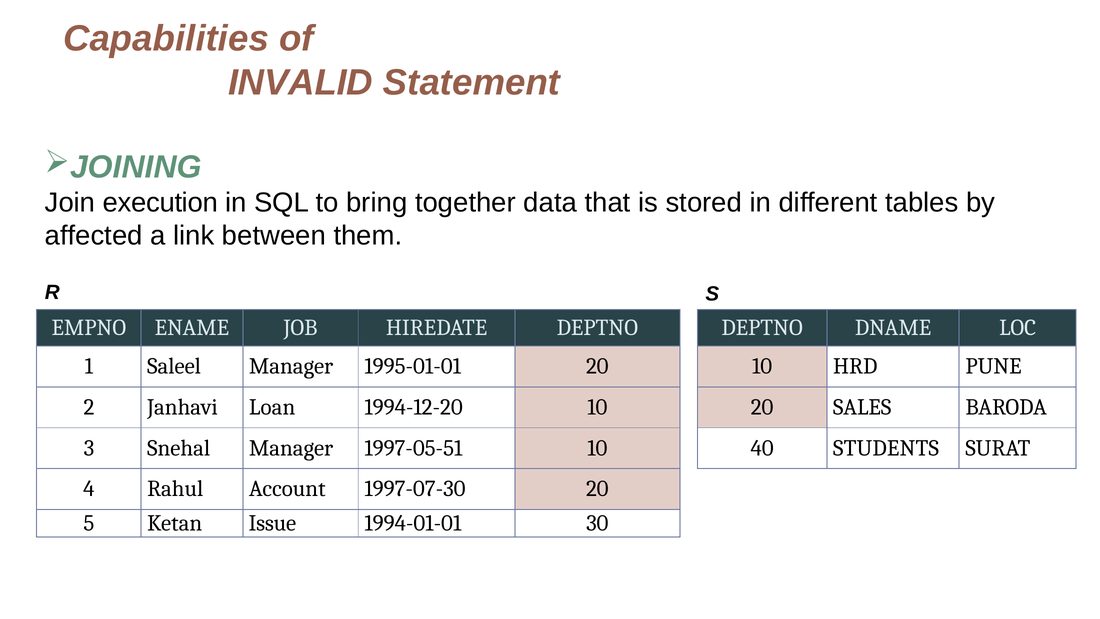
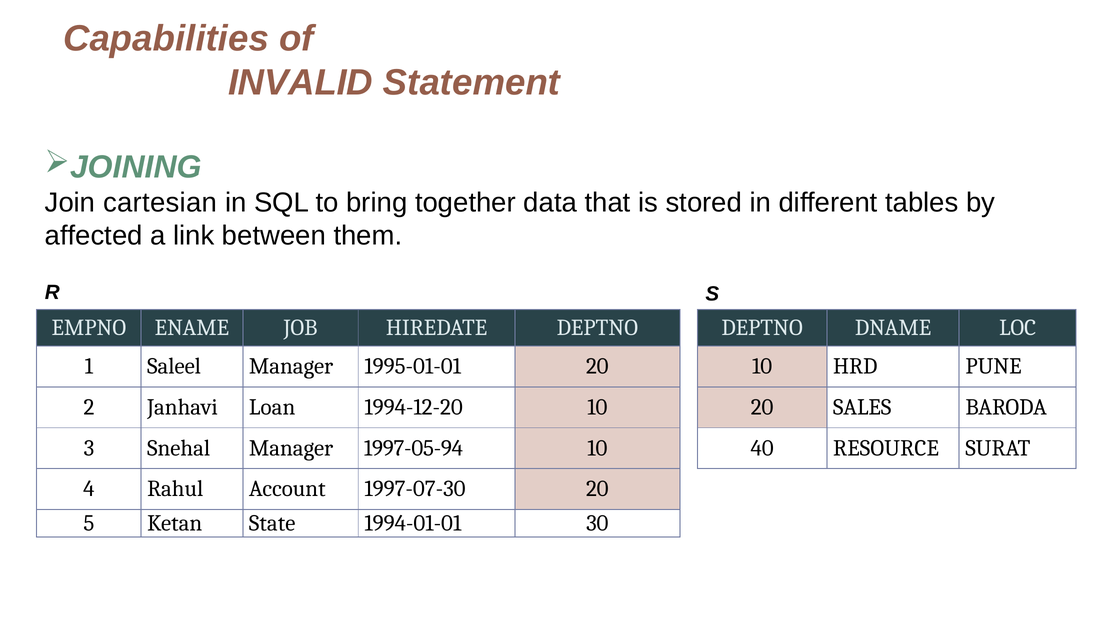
execution: execution -> cartesian
1997-05-51: 1997-05-51 -> 1997-05-94
STUDENTS: STUDENTS -> RESOURCE
Issue: Issue -> State
